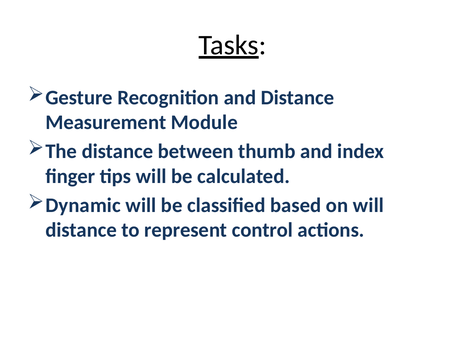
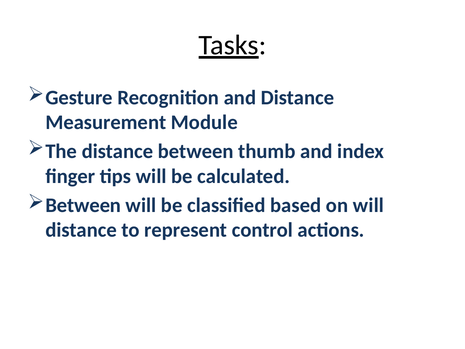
Dynamic at (83, 205): Dynamic -> Between
